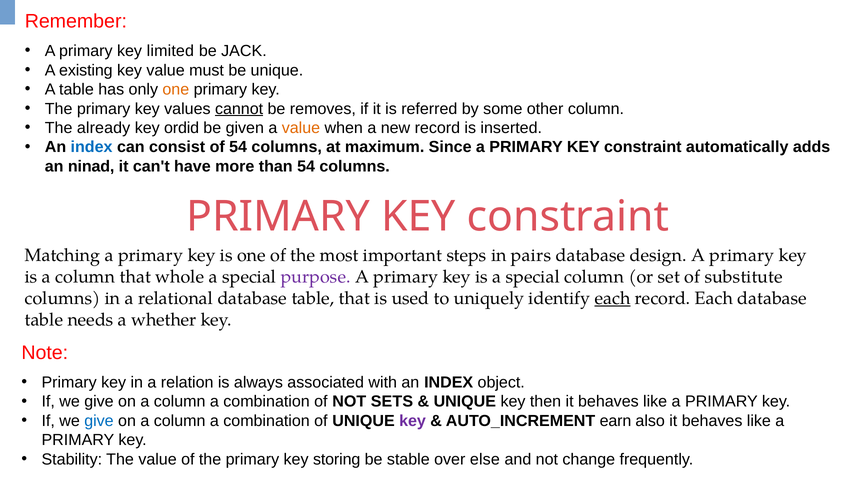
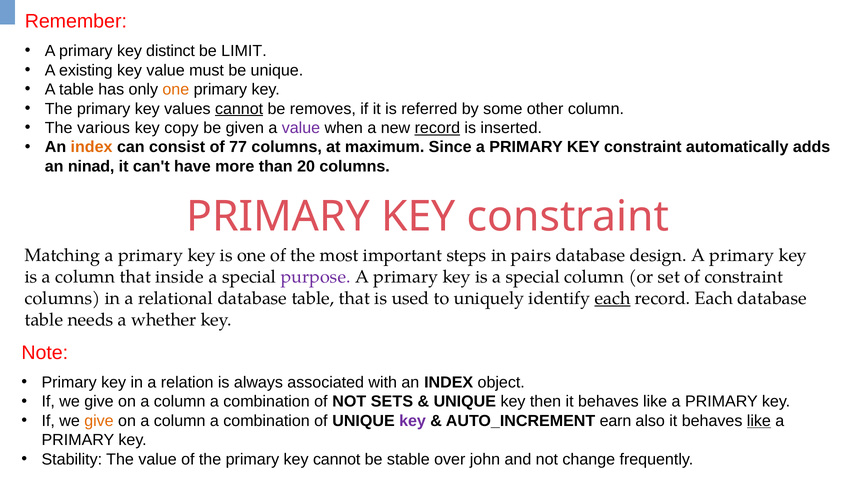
limited: limited -> distinct
JACK: JACK -> LIMIT
already: already -> various
ordid: ordid -> copy
value at (301, 128) colour: orange -> purple
record at (437, 128) underline: none -> present
index at (92, 147) colour: blue -> orange
of 54: 54 -> 77
than 54: 54 -> 20
whole: whole -> inside
of substitute: substitute -> constraint
give at (99, 421) colour: blue -> orange
like at (759, 421) underline: none -> present
key storing: storing -> cannot
else: else -> john
